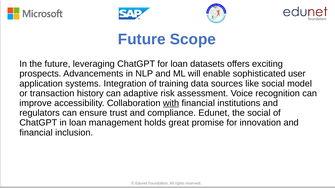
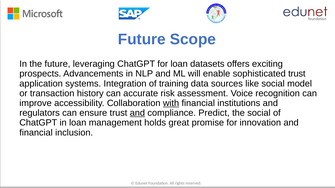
sophisticated user: user -> trust
adaptive: adaptive -> accurate
and at (137, 113) underline: none -> present
compliance Edunet: Edunet -> Predict
